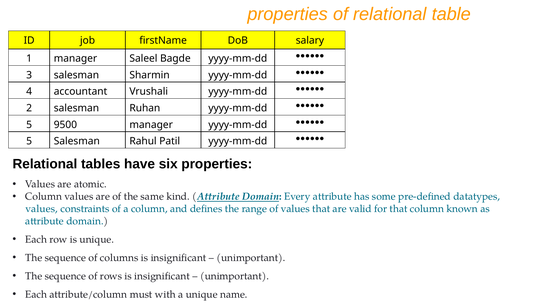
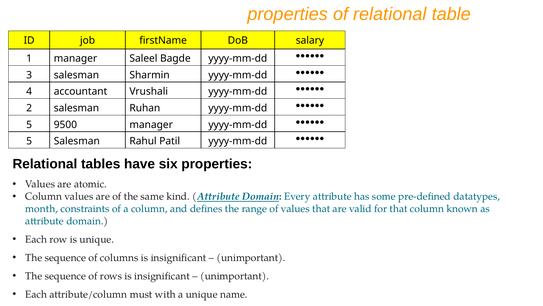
values at (42, 208): values -> month
